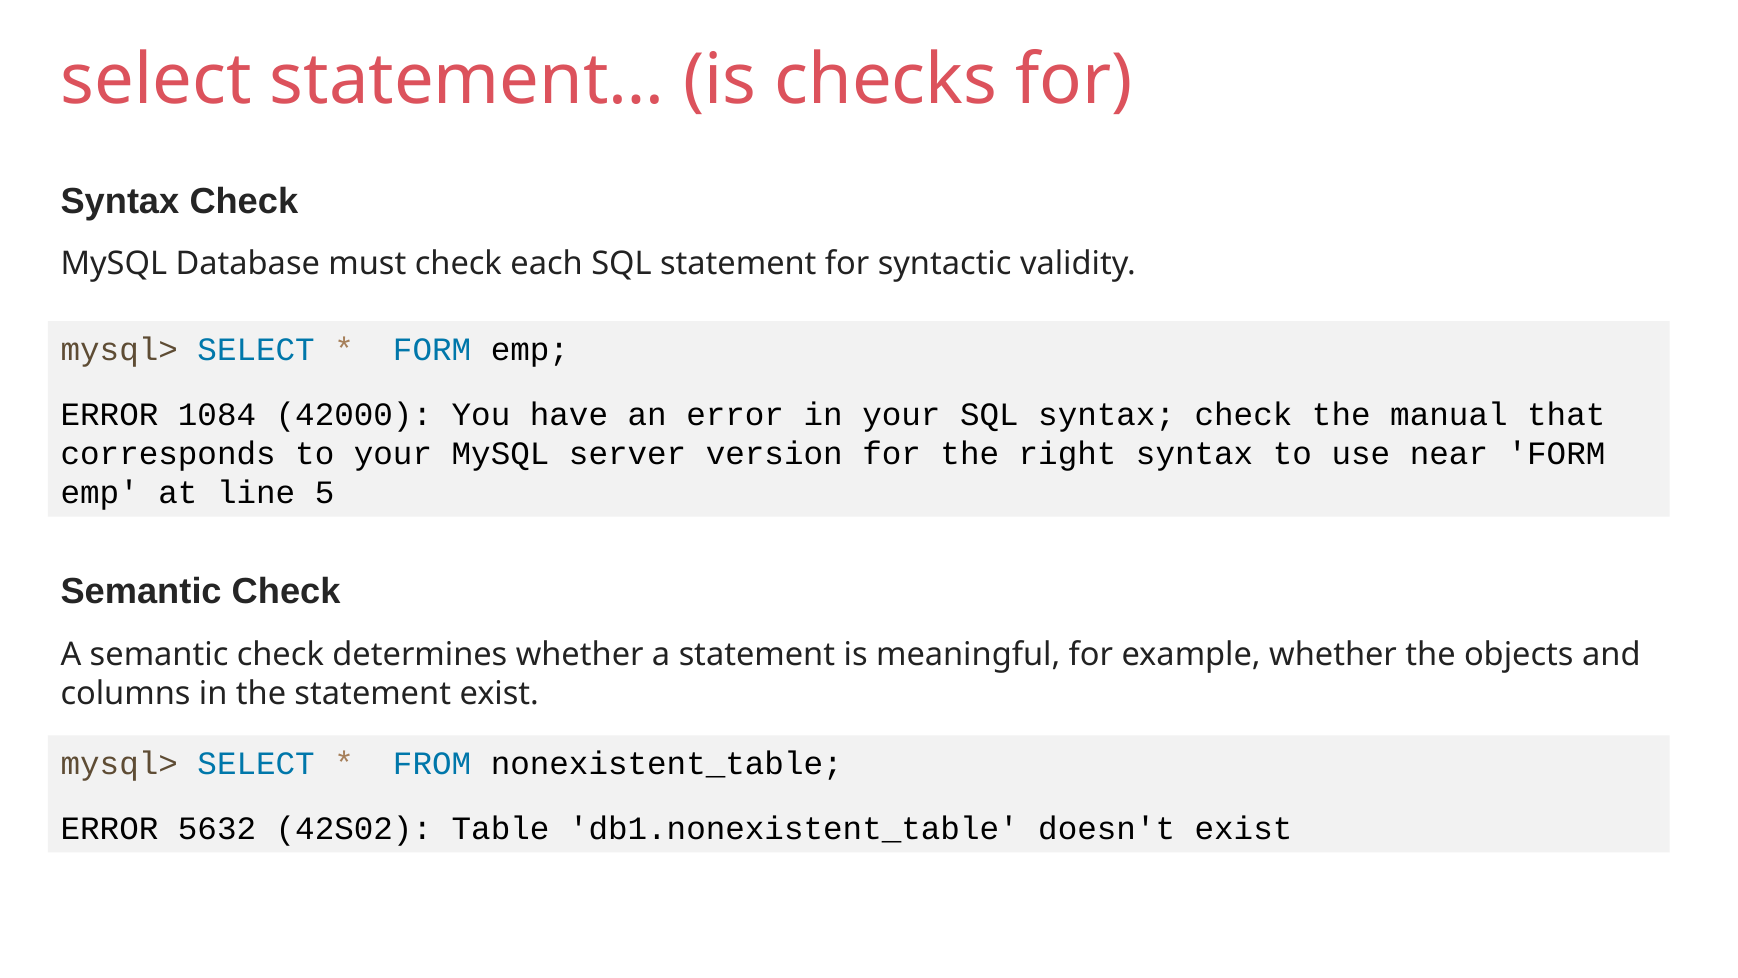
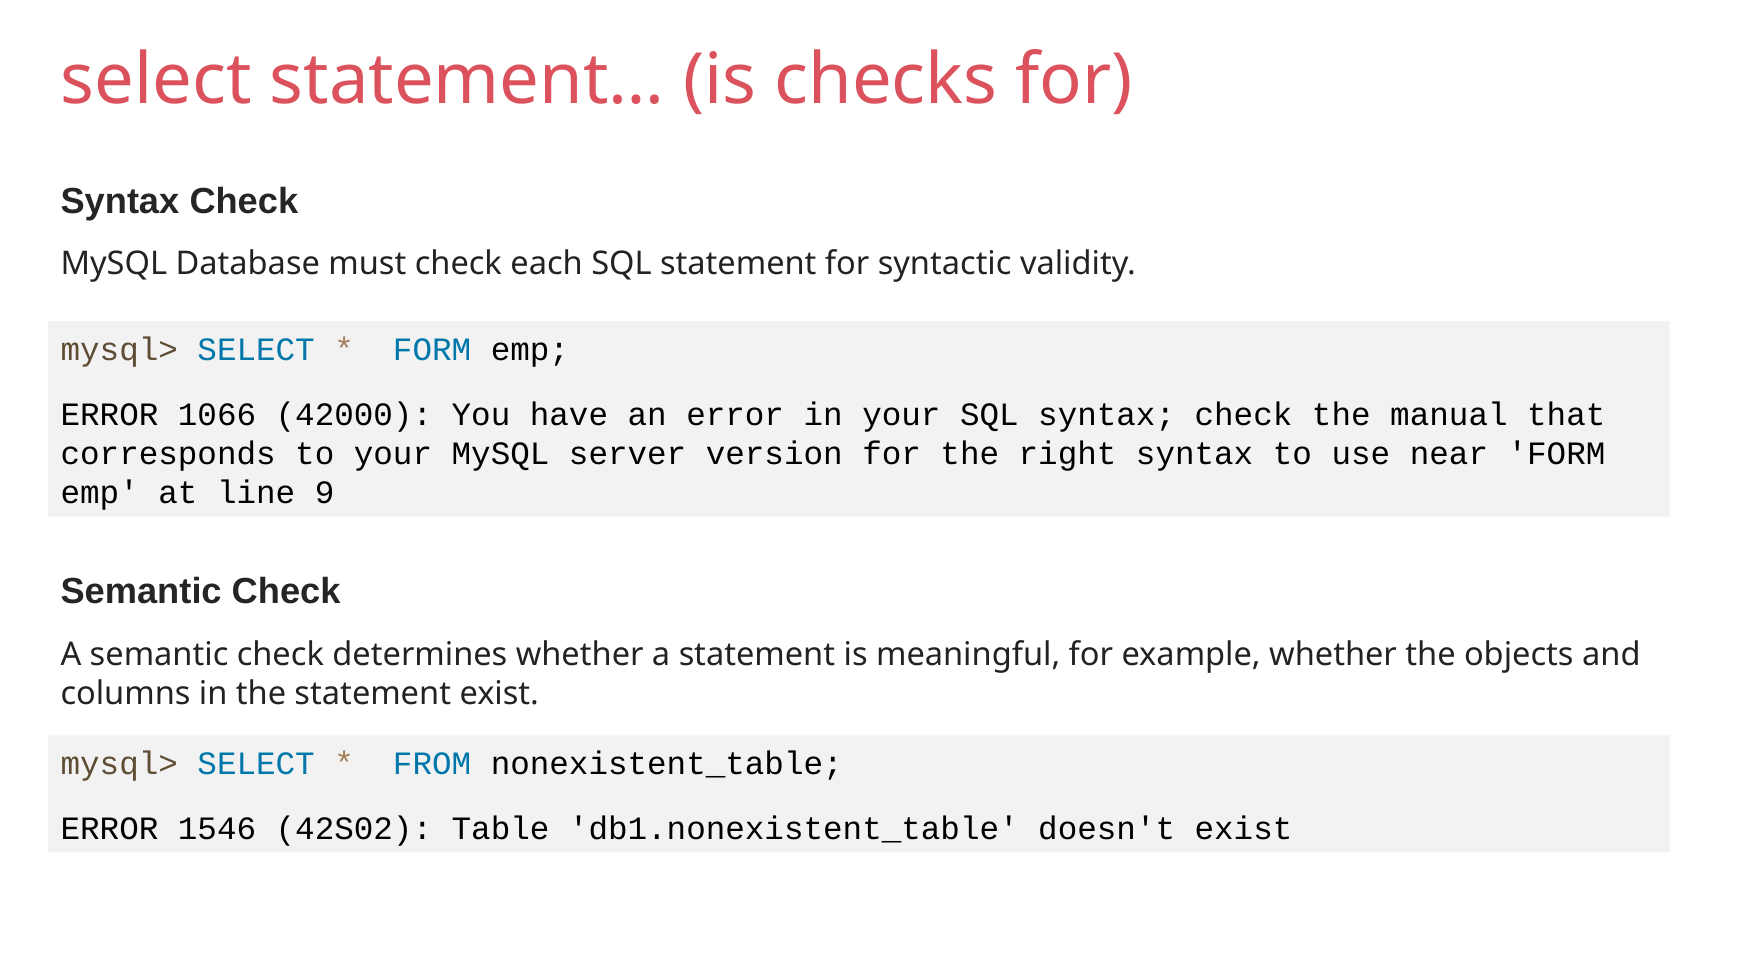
1084: 1084 -> 1066
5: 5 -> 9
5632: 5632 -> 1546
